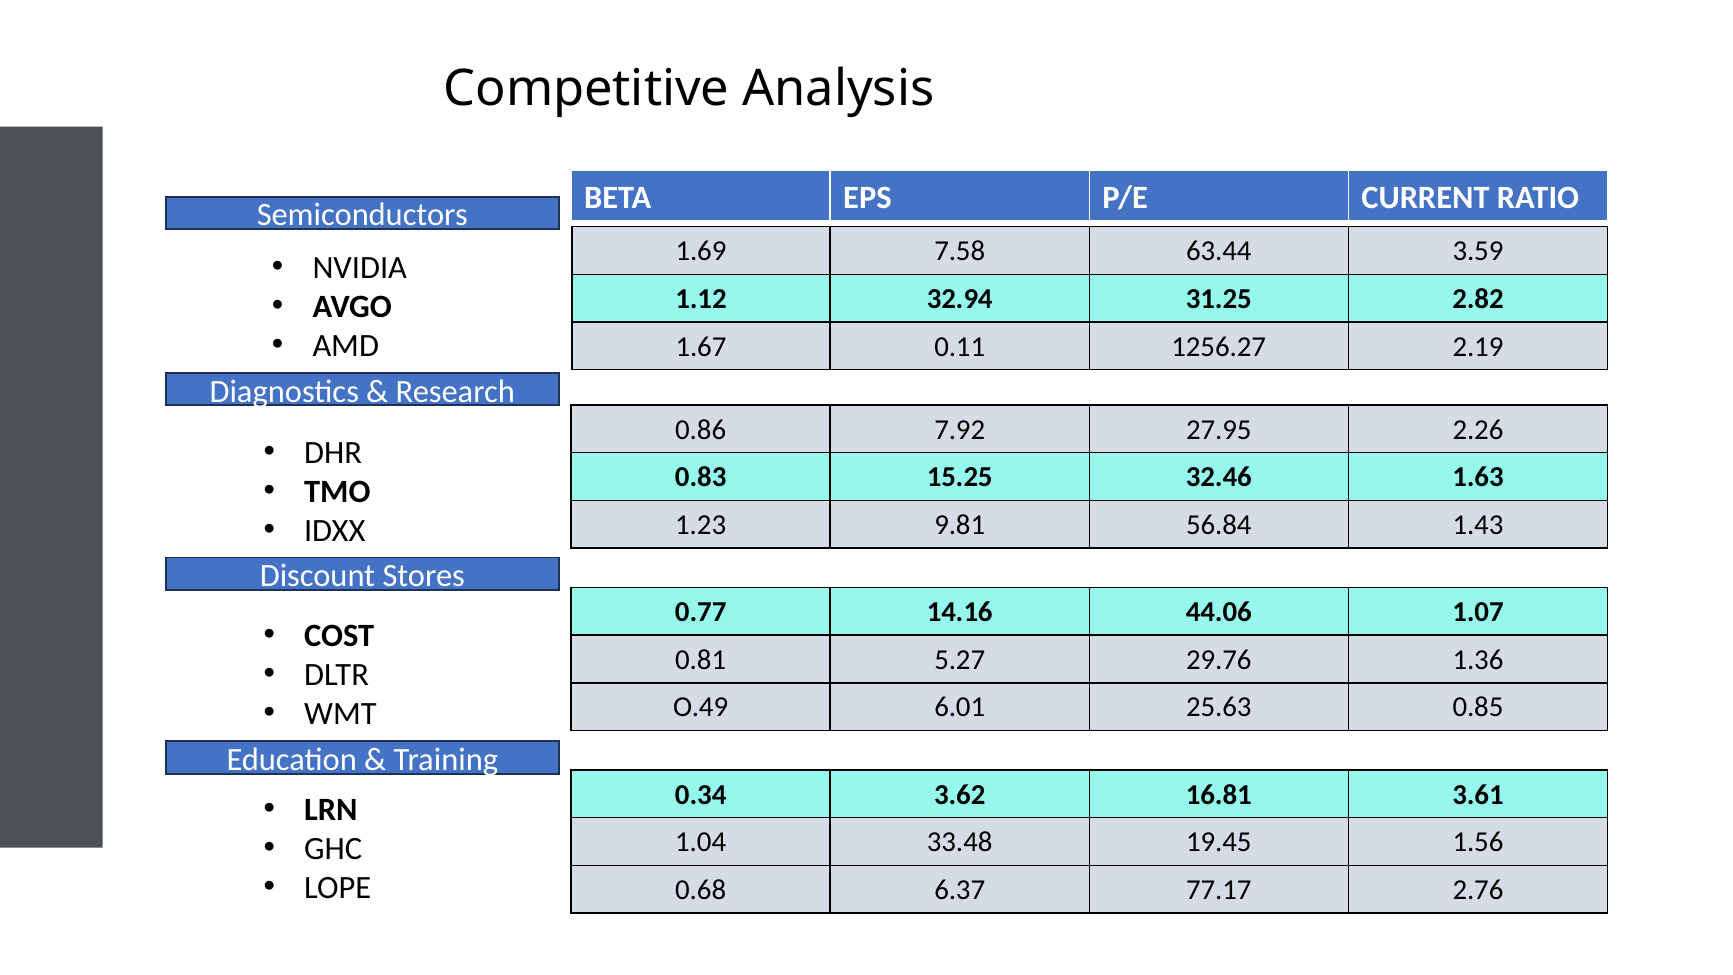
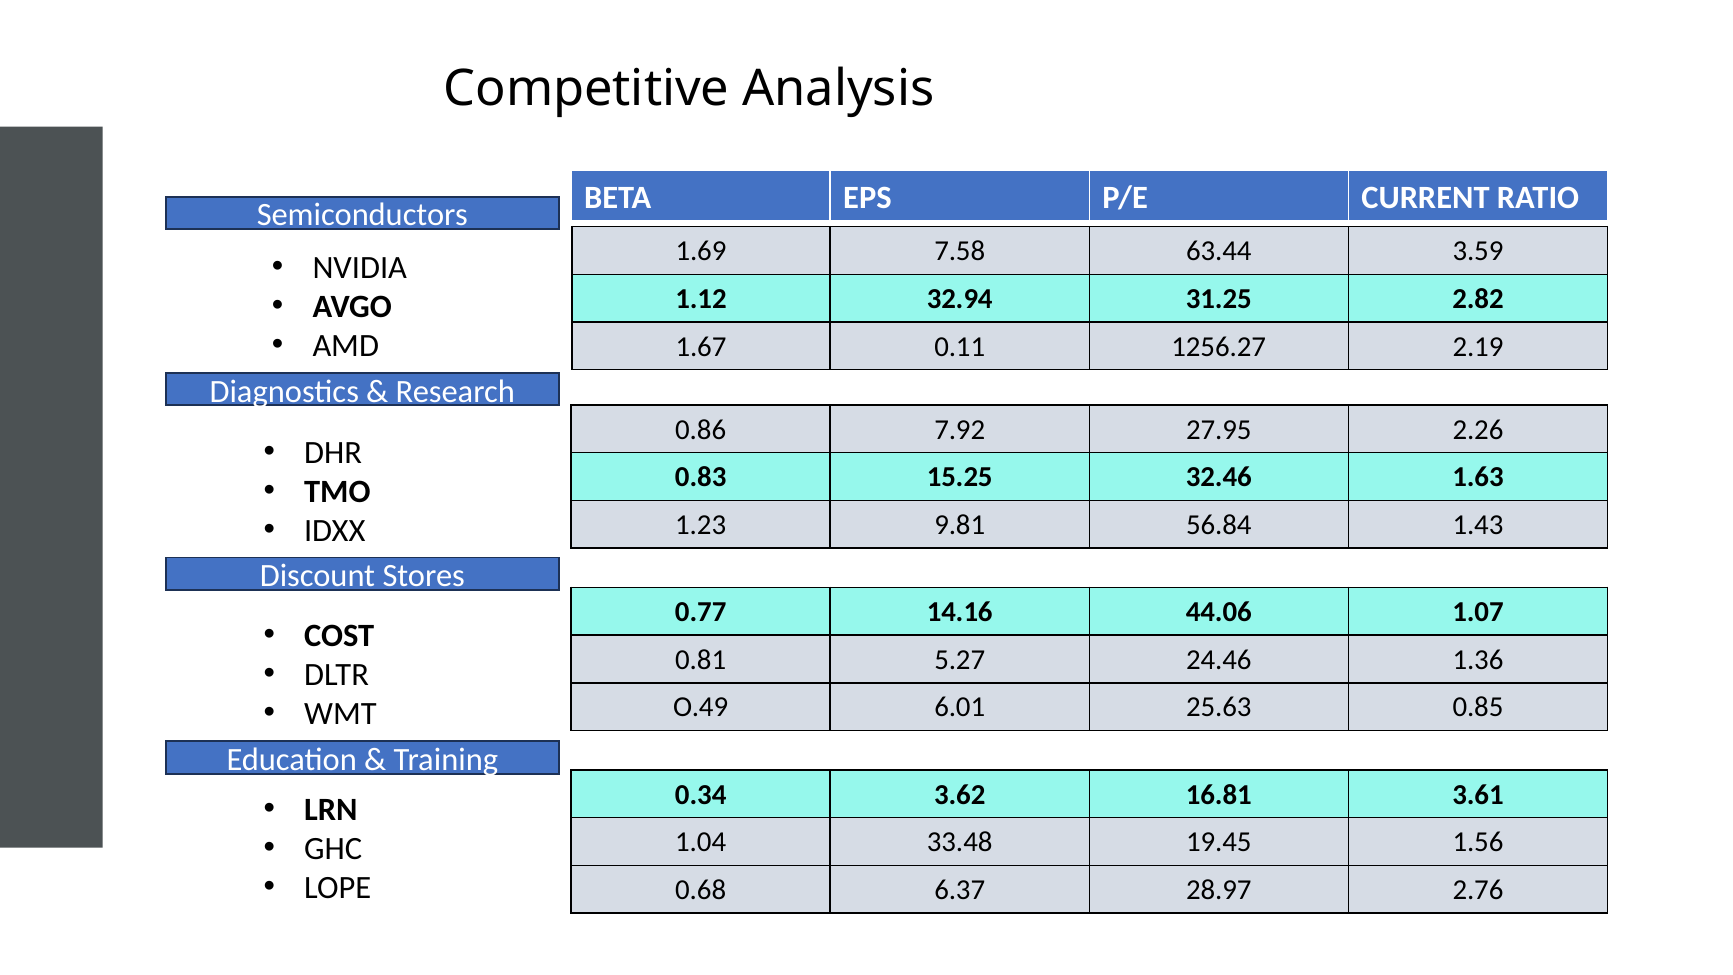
29.76: 29.76 -> 24.46
77.17: 77.17 -> 28.97
